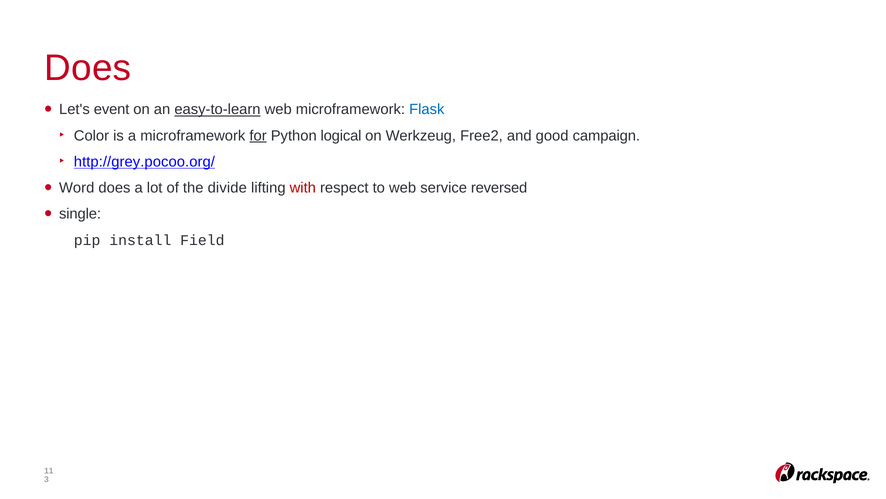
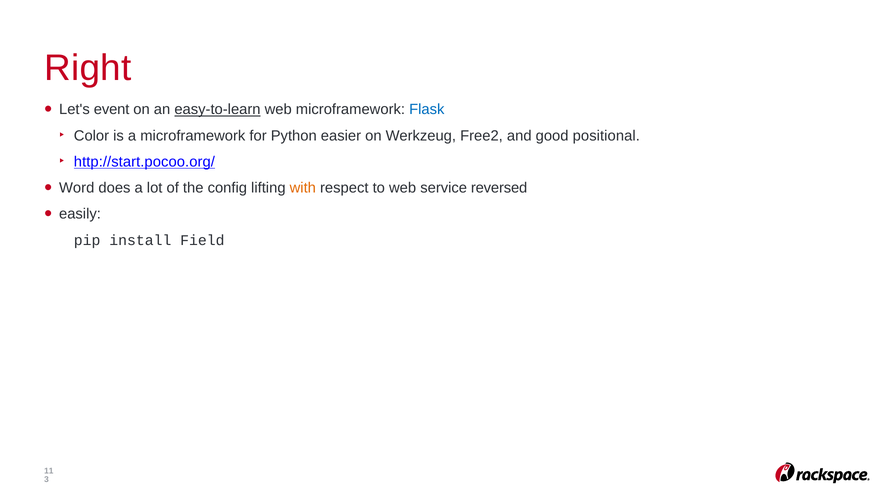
Does at (88, 68): Does -> Right
for underline: present -> none
logical: logical -> easier
campaign: campaign -> positional
http://grey.pocoo.org/: http://grey.pocoo.org/ -> http://start.pocoo.org/
divide: divide -> config
with colour: red -> orange
single: single -> easily
